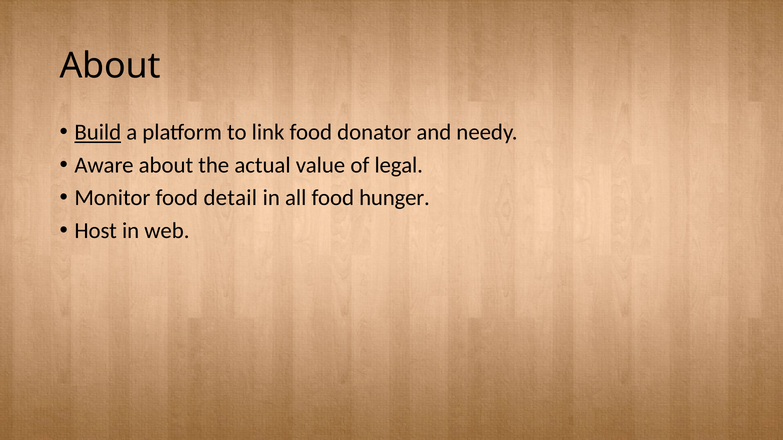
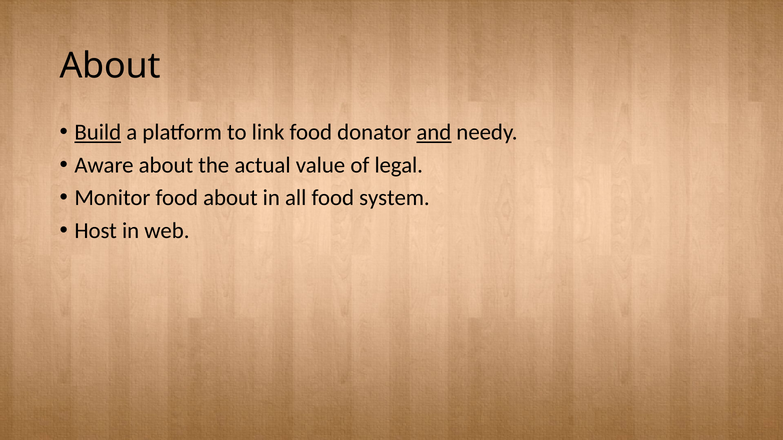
and underline: none -> present
food detail: detail -> about
hunger: hunger -> system
